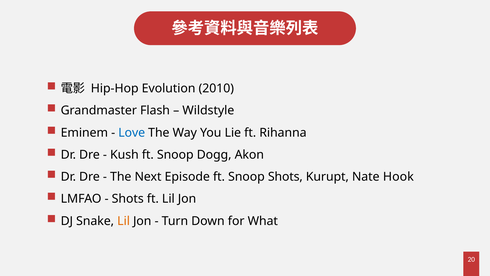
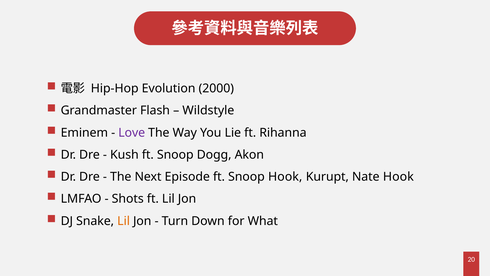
2010: 2010 -> 2000
Love colour: blue -> purple
Snoop Shots: Shots -> Hook
